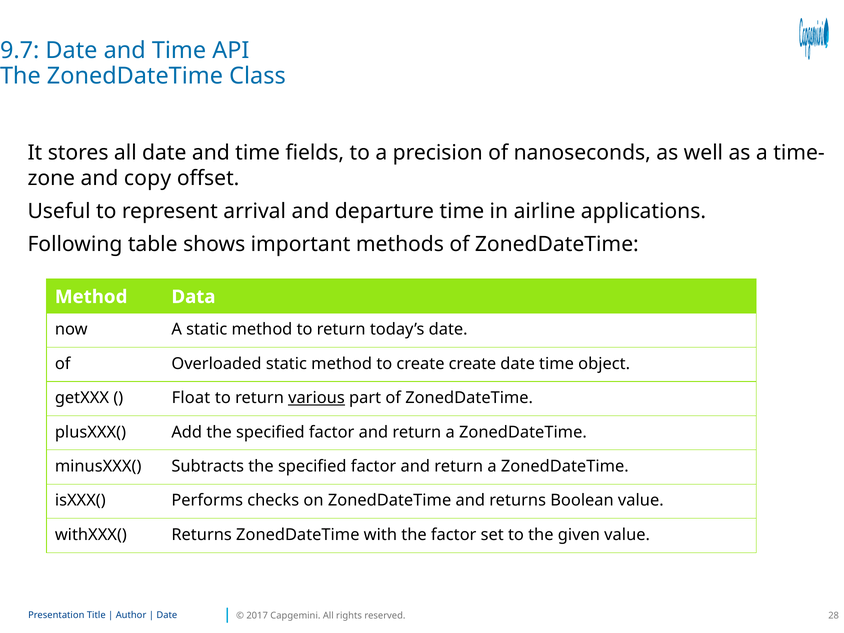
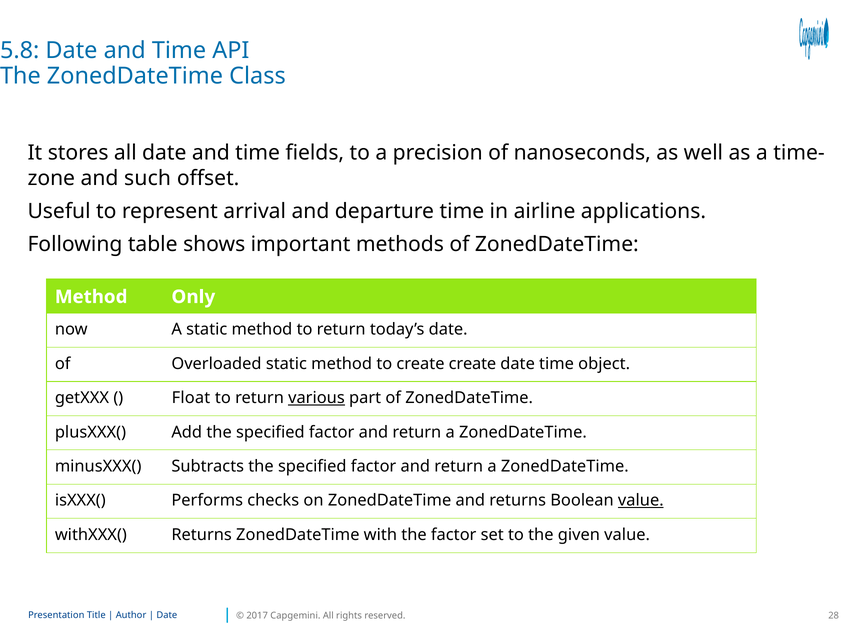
9.7: 9.7 -> 5.8
copy: copy -> such
Data: Data -> Only
value at (641, 501) underline: none -> present
